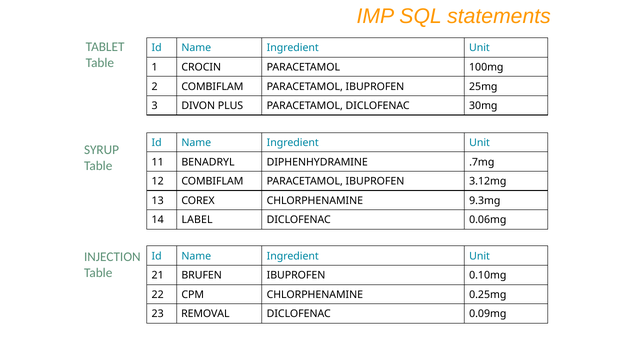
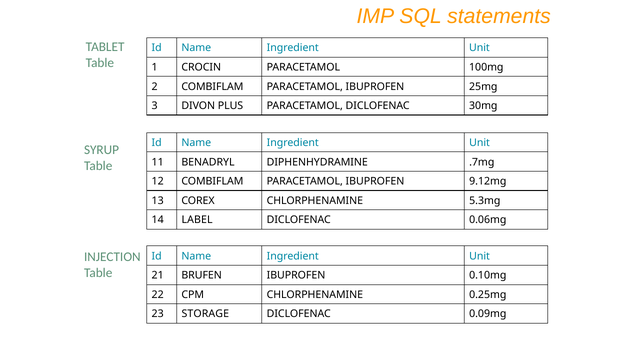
3.12mg: 3.12mg -> 9.12mg
9.3mg: 9.3mg -> 5.3mg
REMOVAL: REMOVAL -> STORAGE
